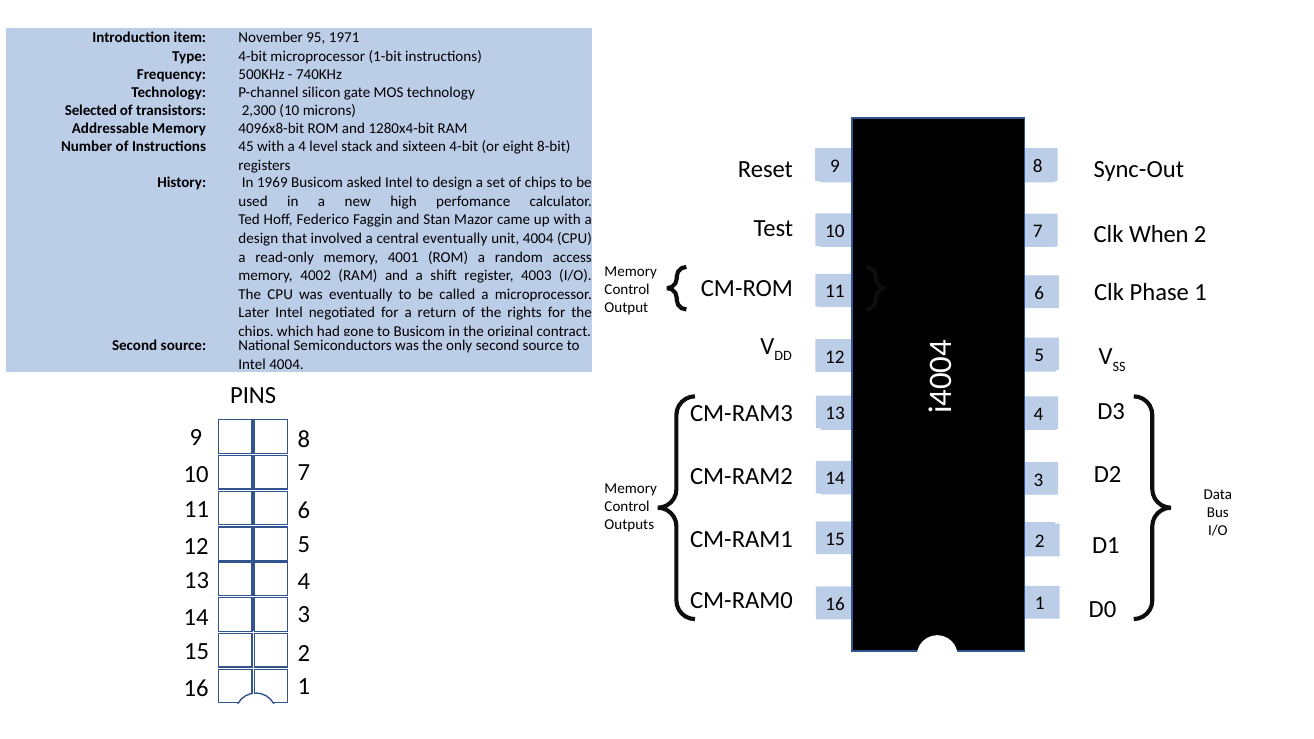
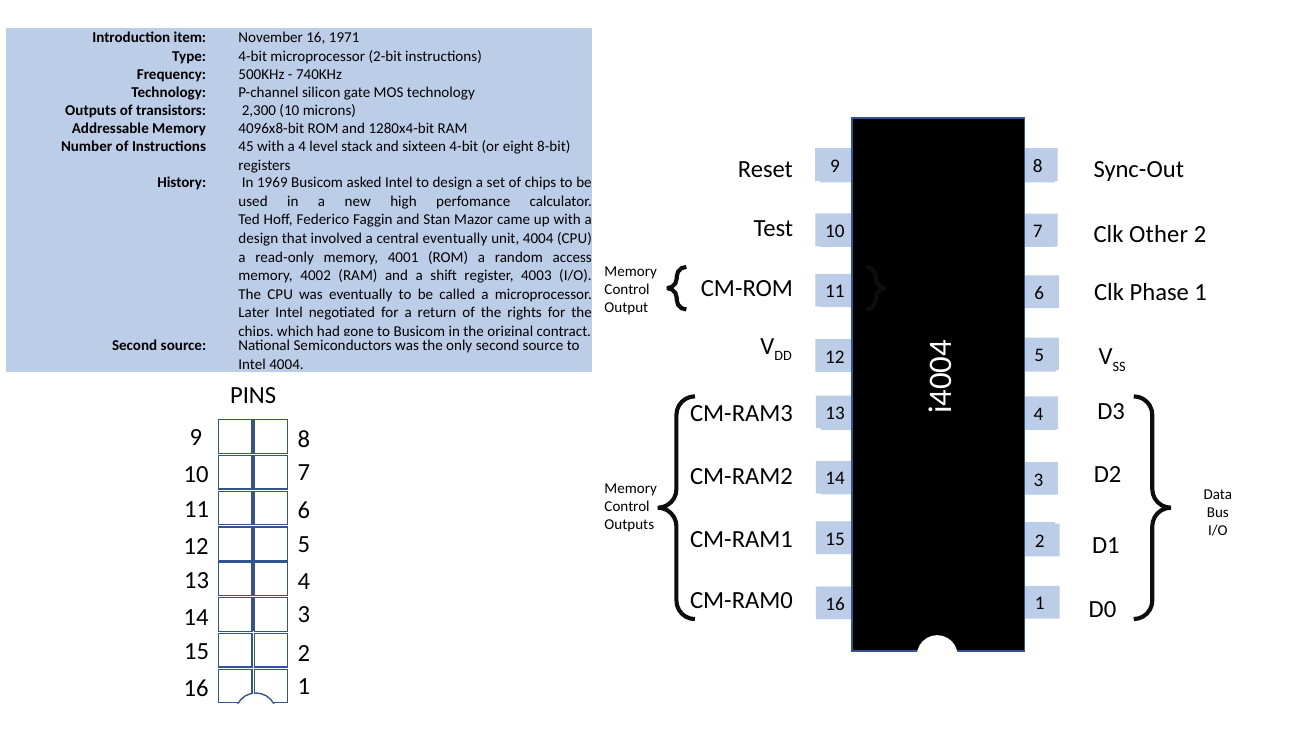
November 95: 95 -> 16
1-bit: 1-bit -> 2-bit
Selected at (91, 110): Selected -> Outputs
When: When -> Other
